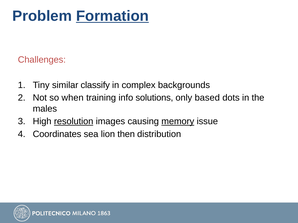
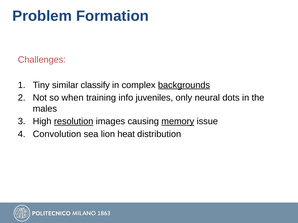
Formation underline: present -> none
backgrounds underline: none -> present
solutions: solutions -> juveniles
based: based -> neural
Coordinates: Coordinates -> Convolution
then: then -> heat
